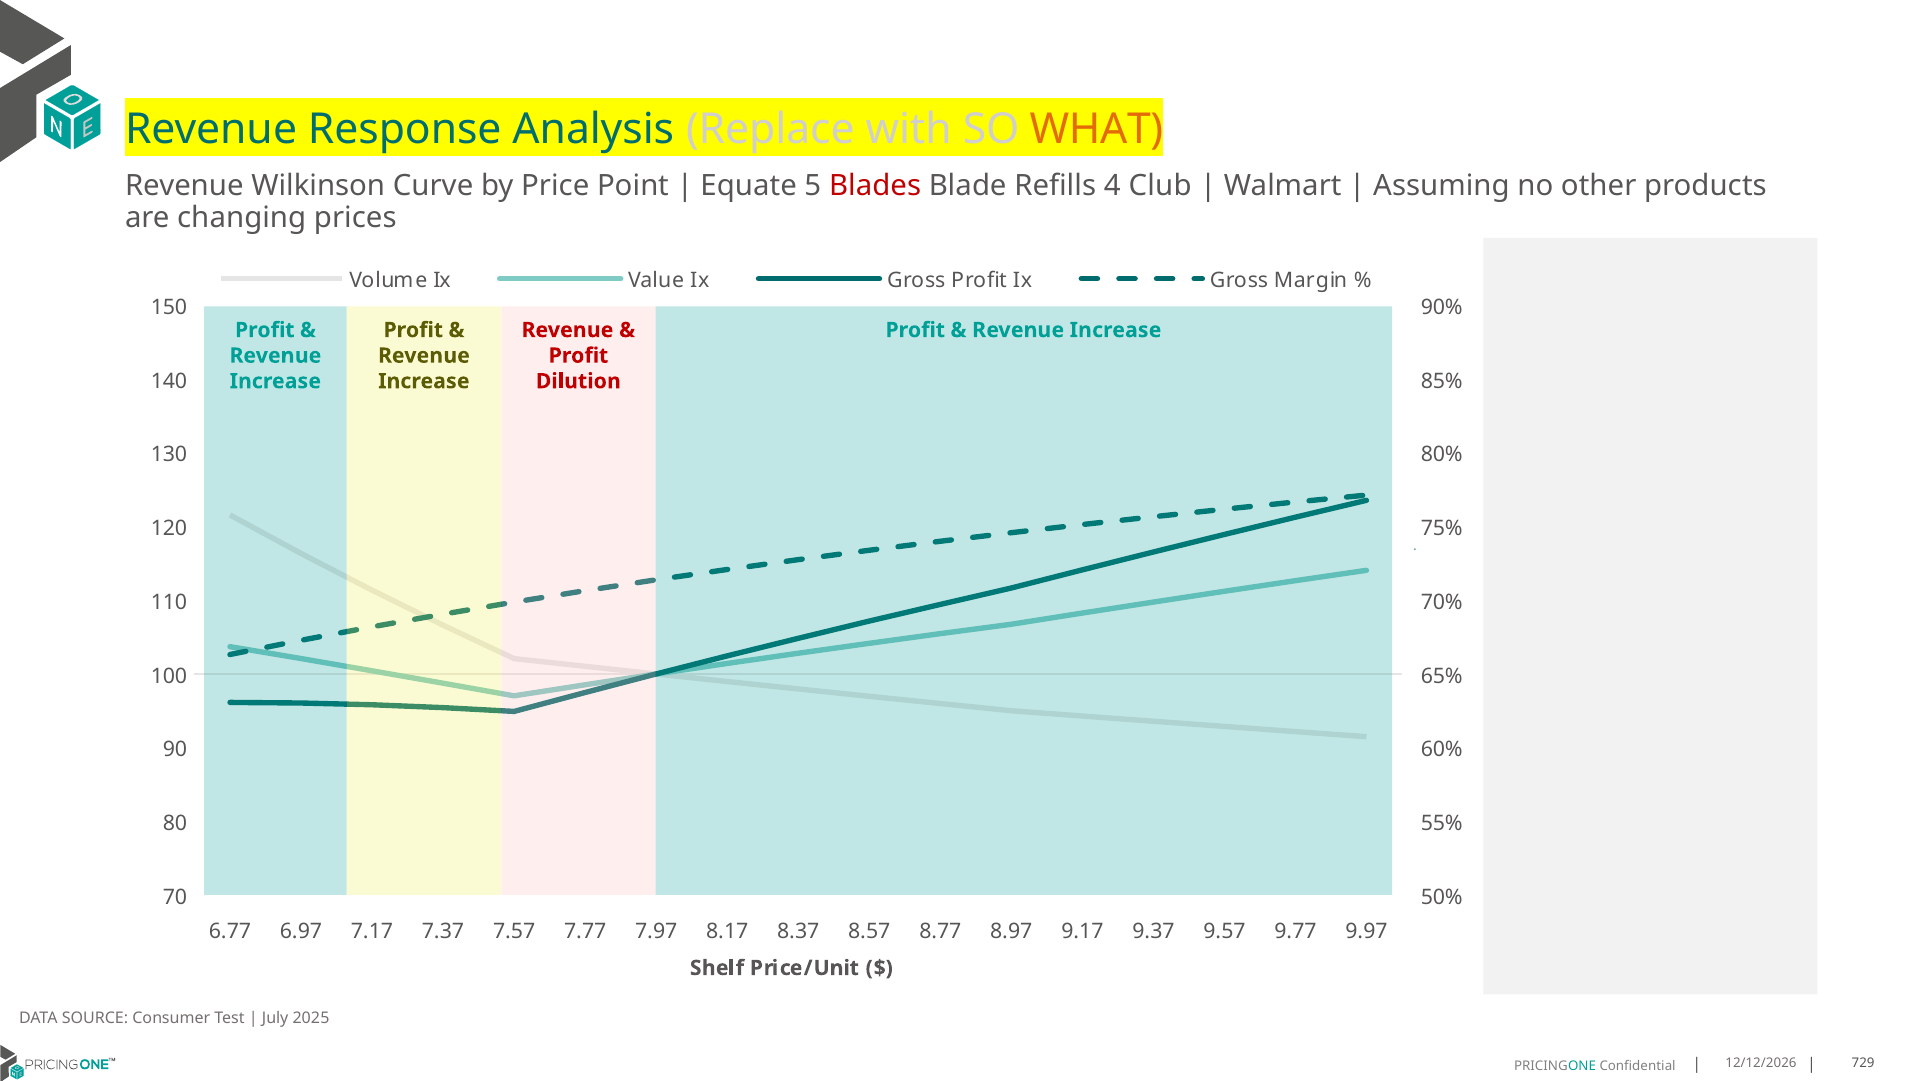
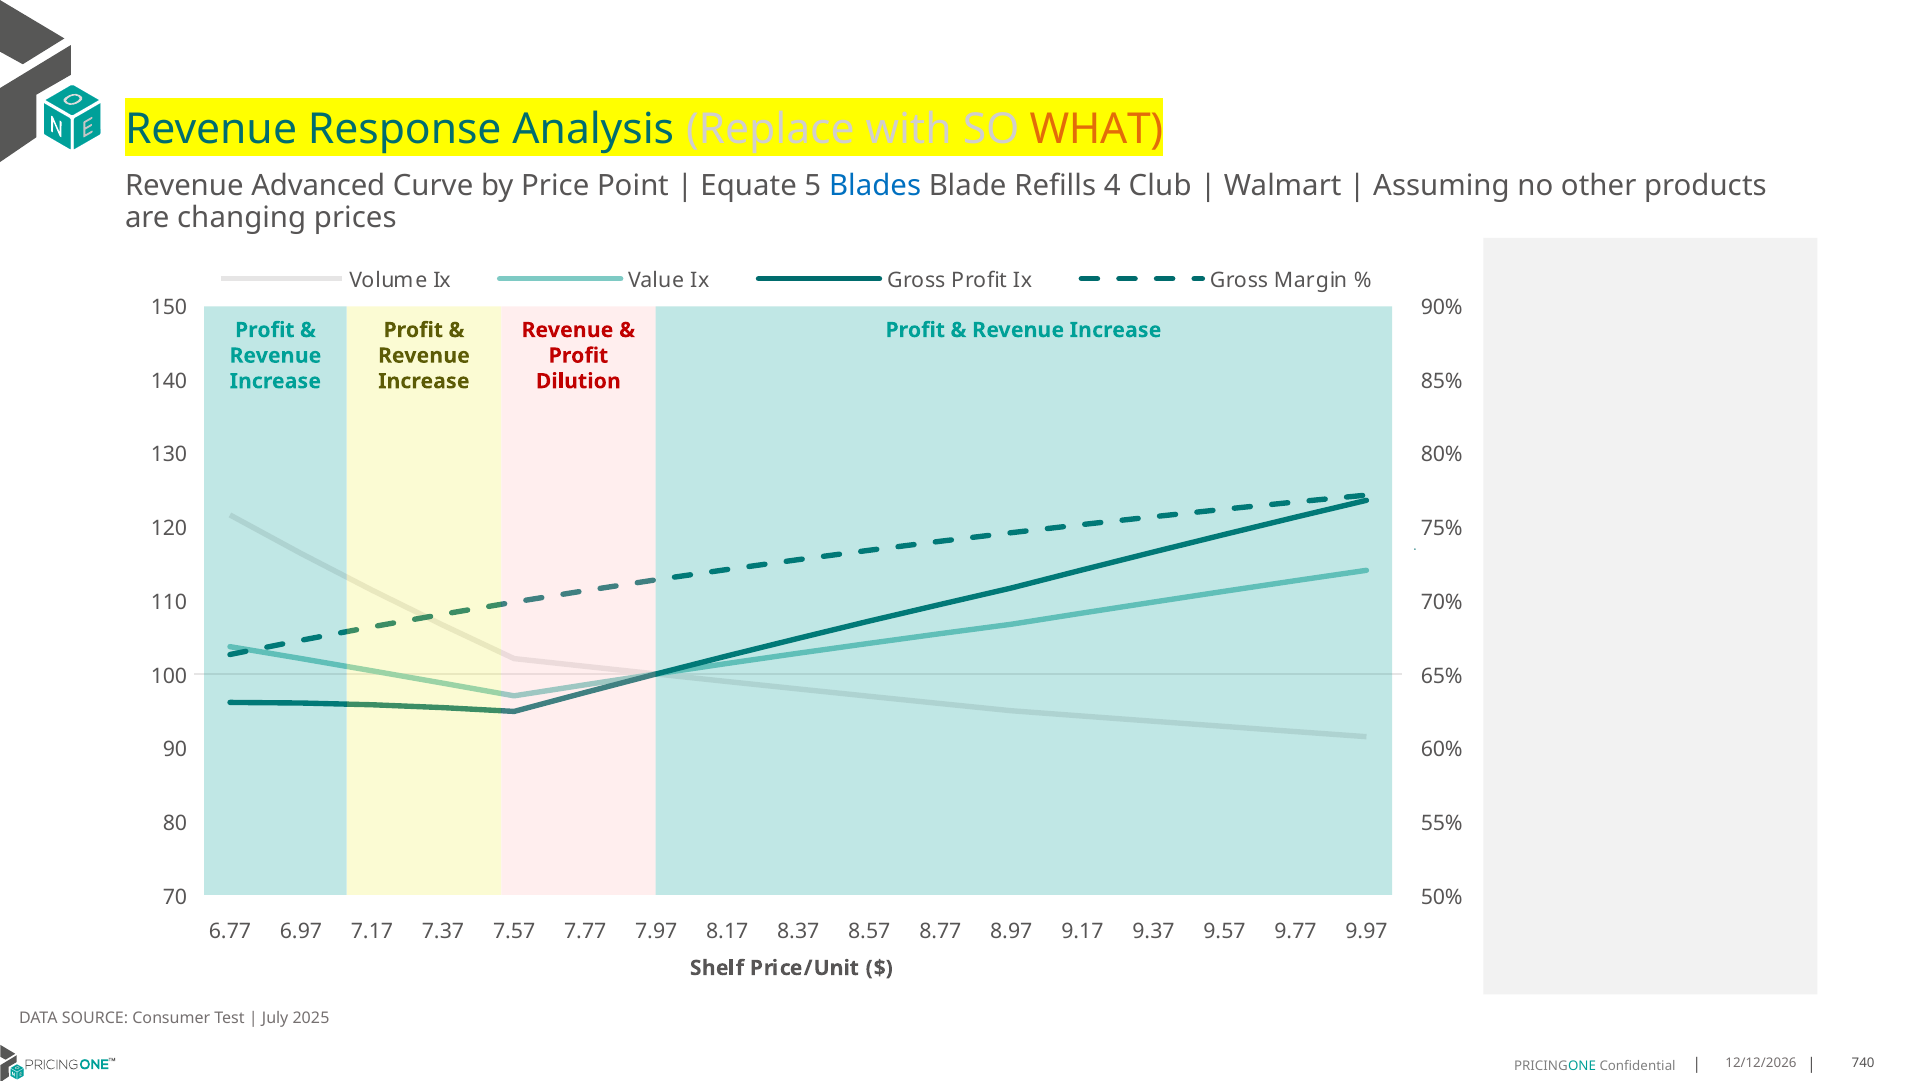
Wilkinson: Wilkinson -> Advanced
Blades colour: red -> blue
729: 729 -> 740
